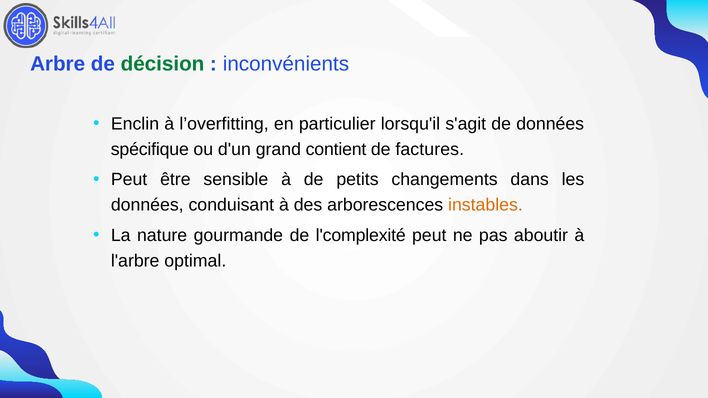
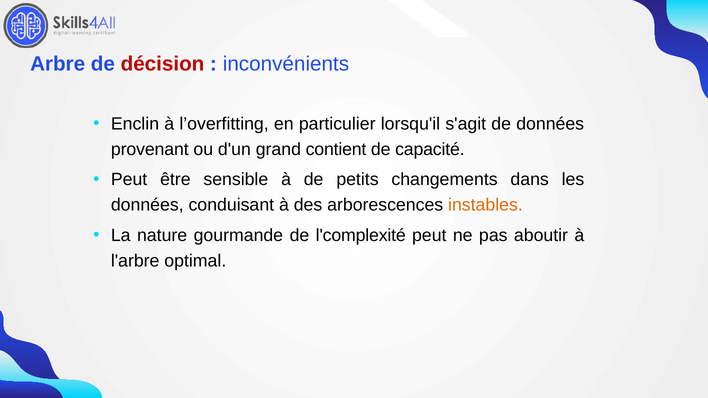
décision colour: green -> red
spécifique: spécifique -> provenant
factures: factures -> capacité
